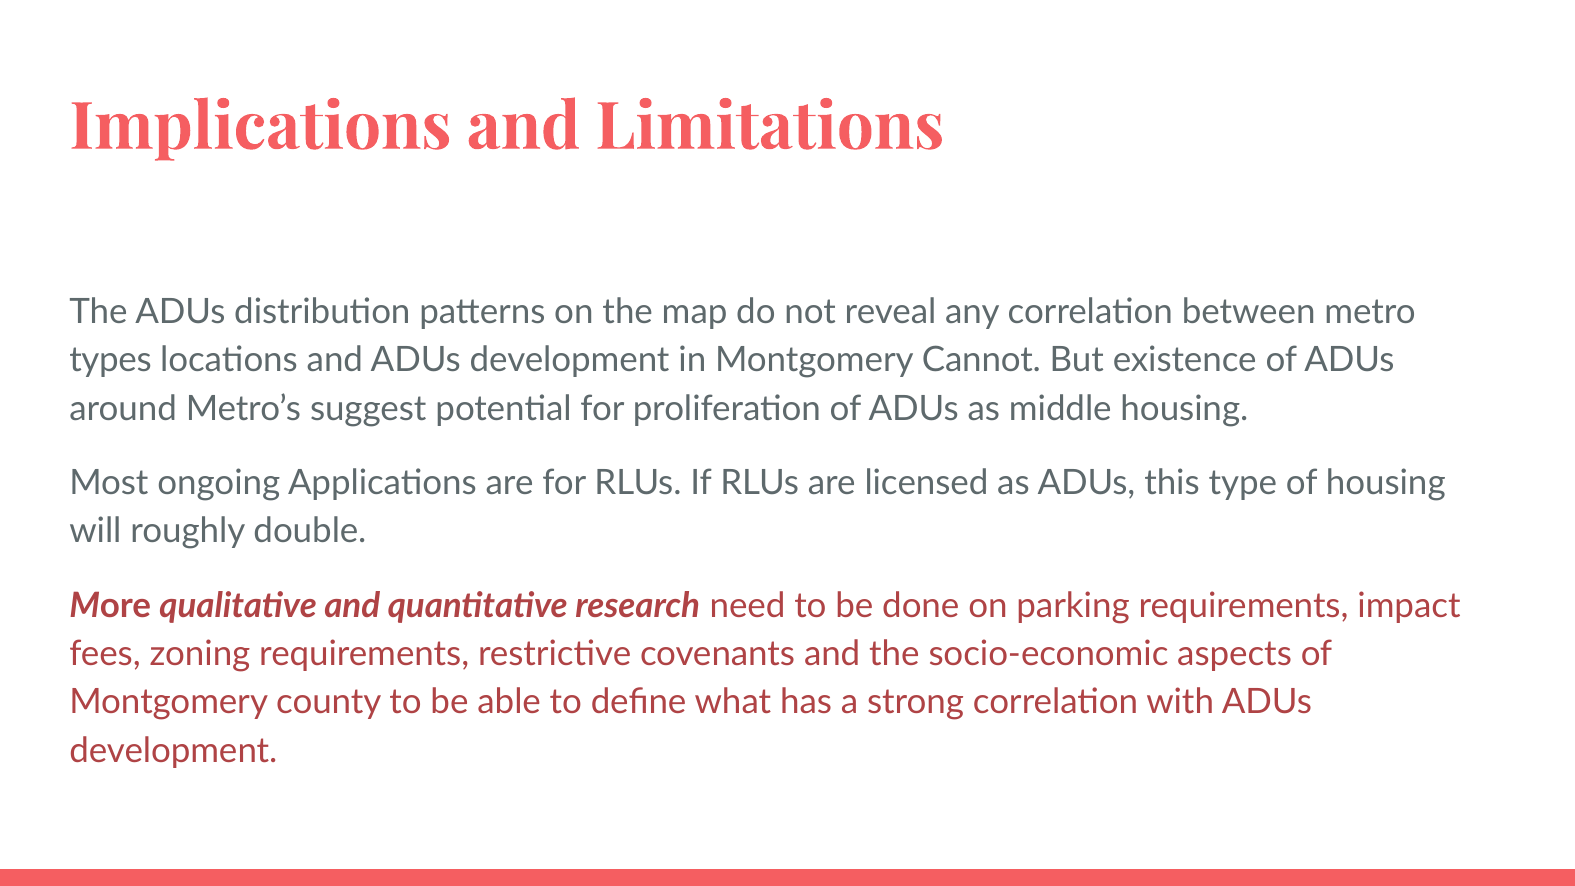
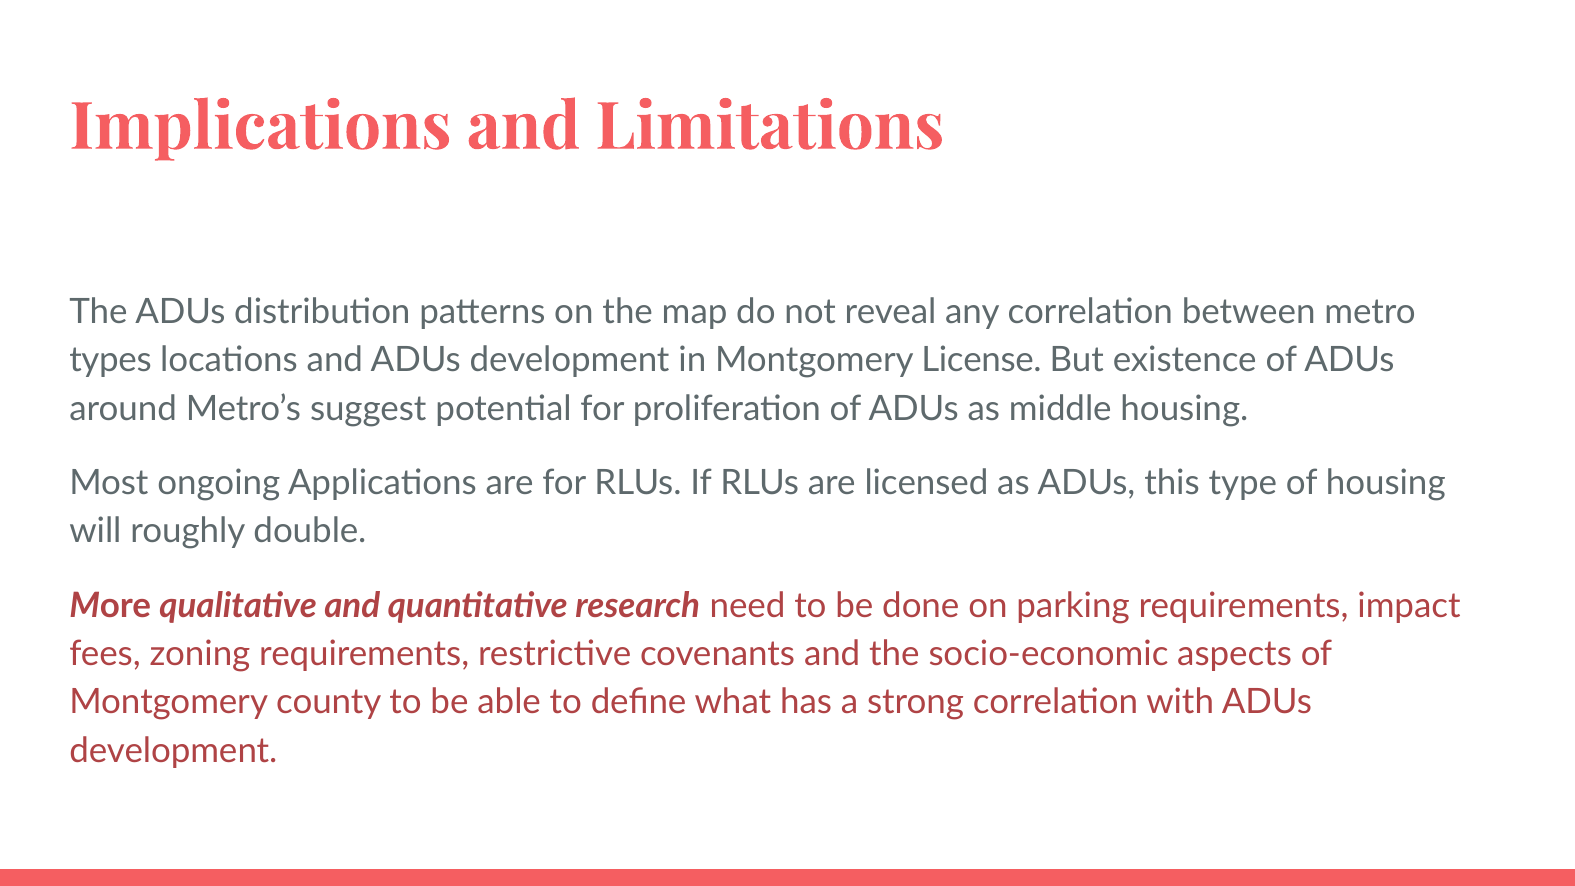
Cannot: Cannot -> License
